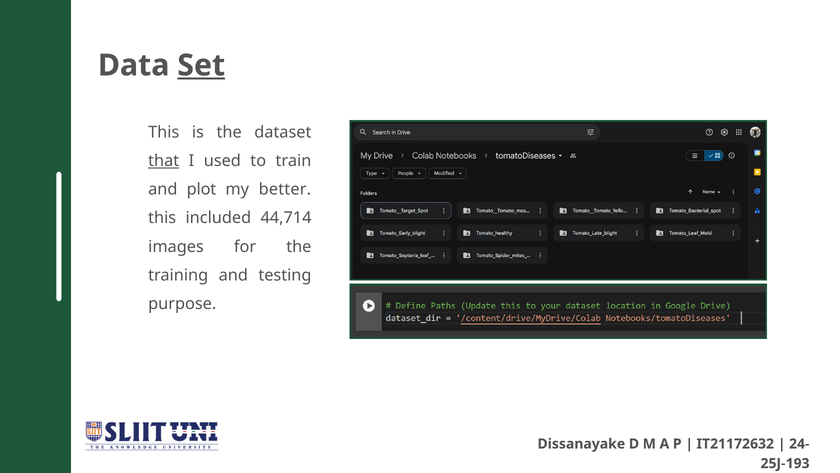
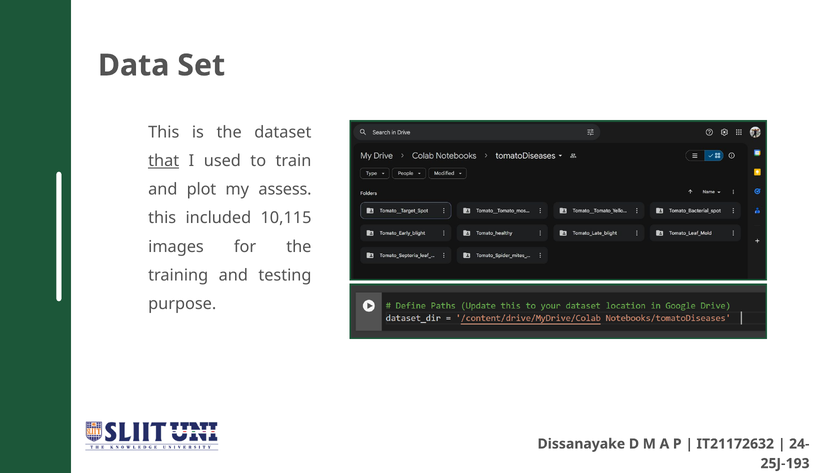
Set underline: present -> none
better: better -> assess
44,714: 44,714 -> 10,115
